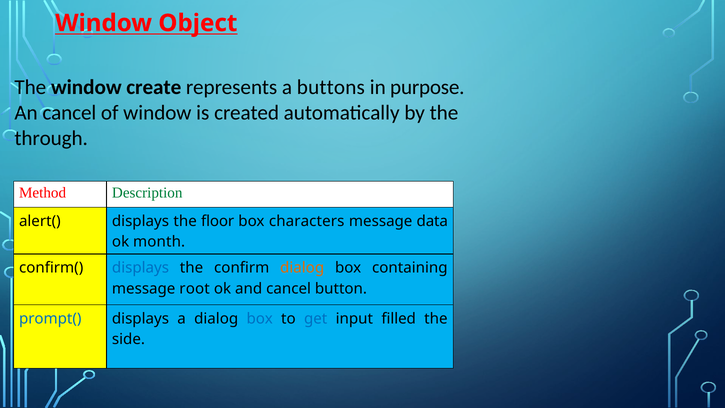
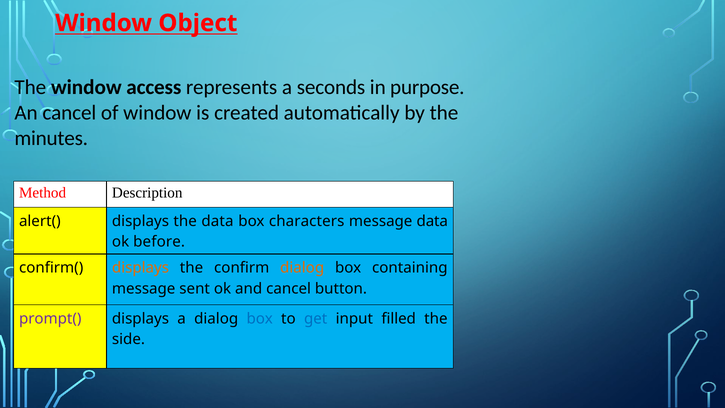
create: create -> access
buttons: buttons -> seconds
through: through -> minutes
Description colour: green -> black
the floor: floor -> data
month: month -> before
displays at (141, 268) colour: blue -> orange
root: root -> sent
prompt( colour: blue -> purple
